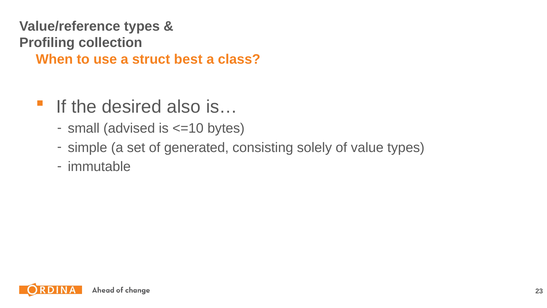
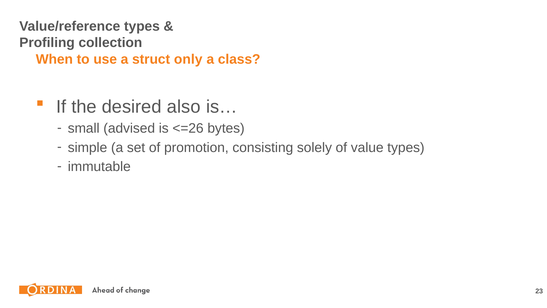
best: best -> only
<=10: <=10 -> <=26
generated: generated -> promotion
